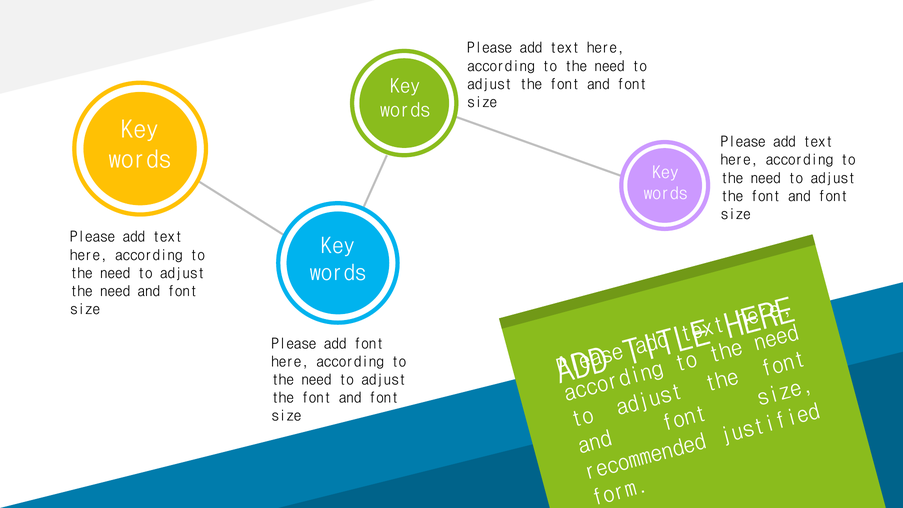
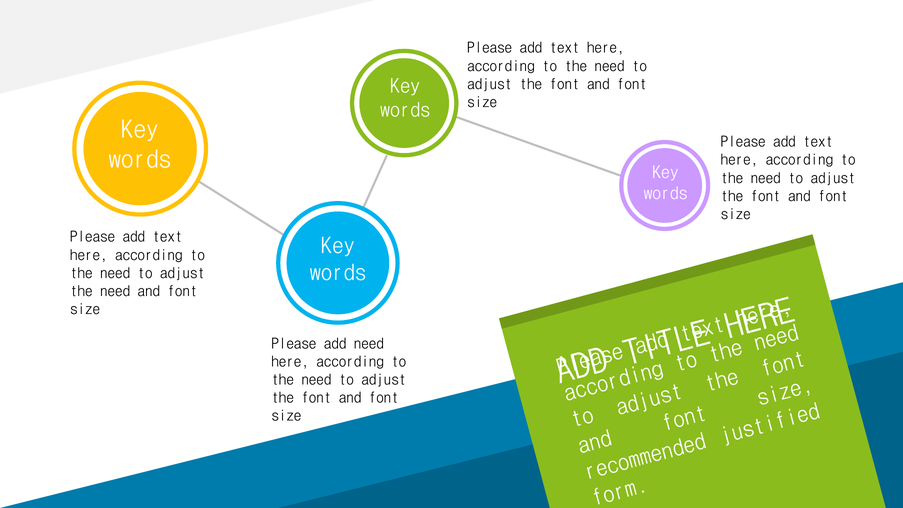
add font: font -> need
